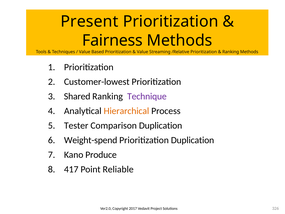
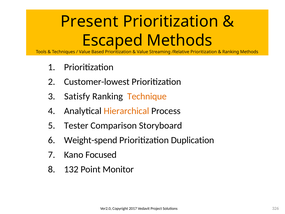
Fairness: Fairness -> Escaped
Shared: Shared -> Satisfy
Technique colour: purple -> orange
Comparison Duplication: Duplication -> Storyboard
Produce: Produce -> Focused
417: 417 -> 132
Reliable: Reliable -> Monitor
